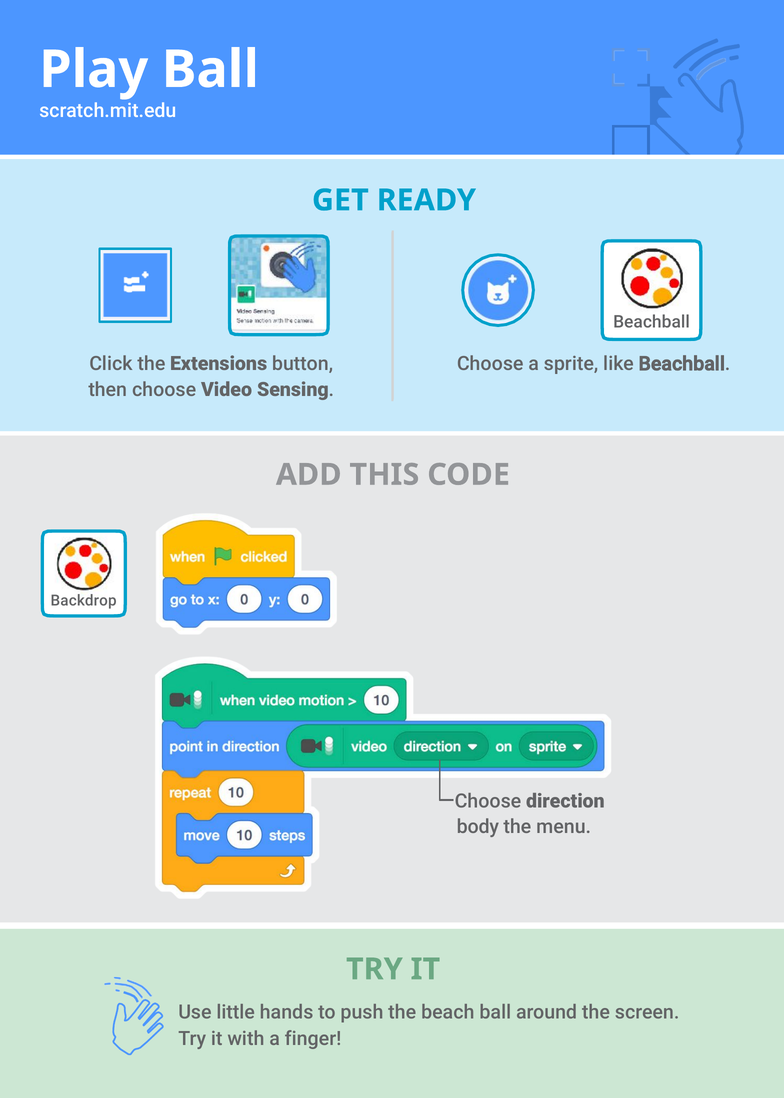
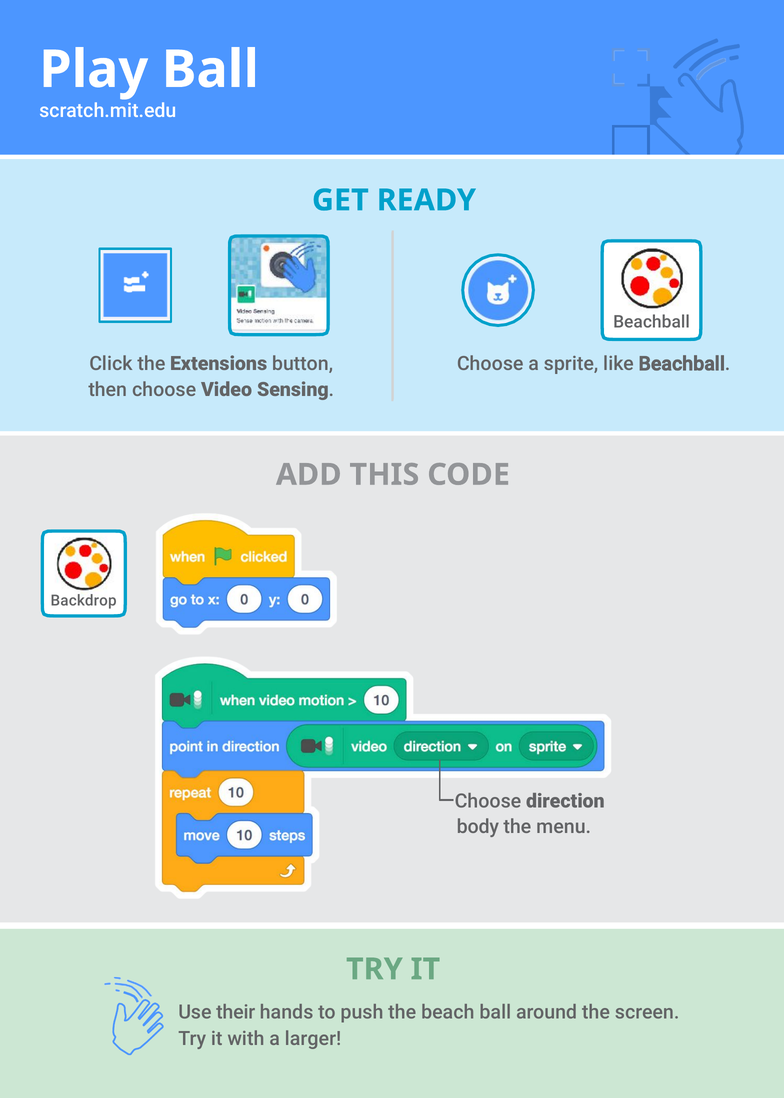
little: little -> their
finger: finger -> larger
